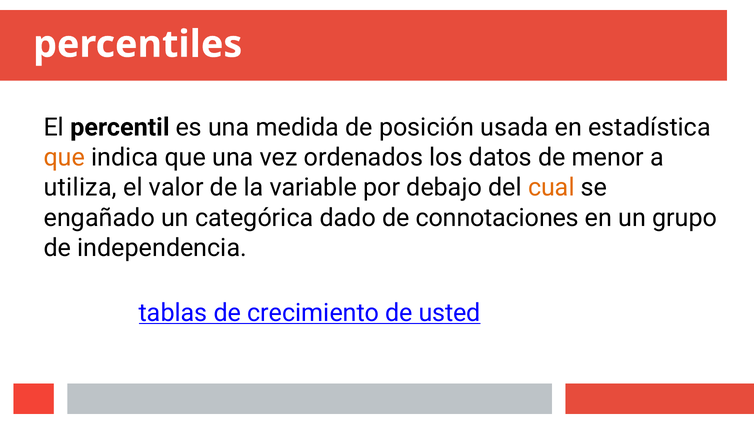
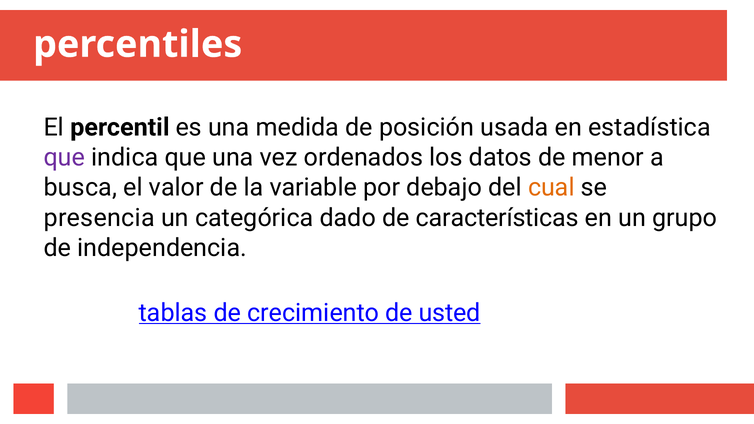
que at (64, 157) colour: orange -> purple
utiliza: utiliza -> busca
engañado: engañado -> presencia
connotaciones: connotaciones -> características
